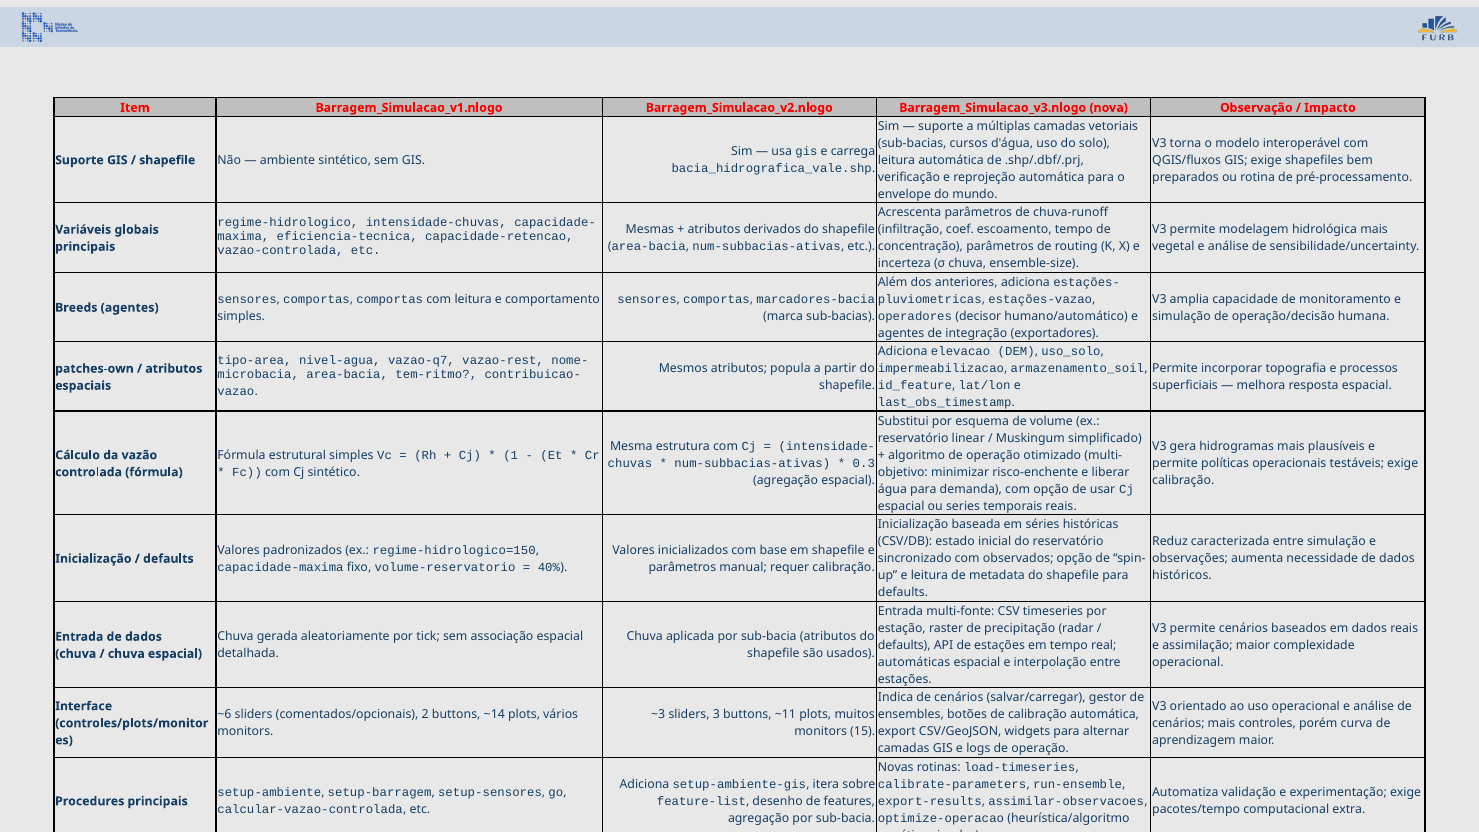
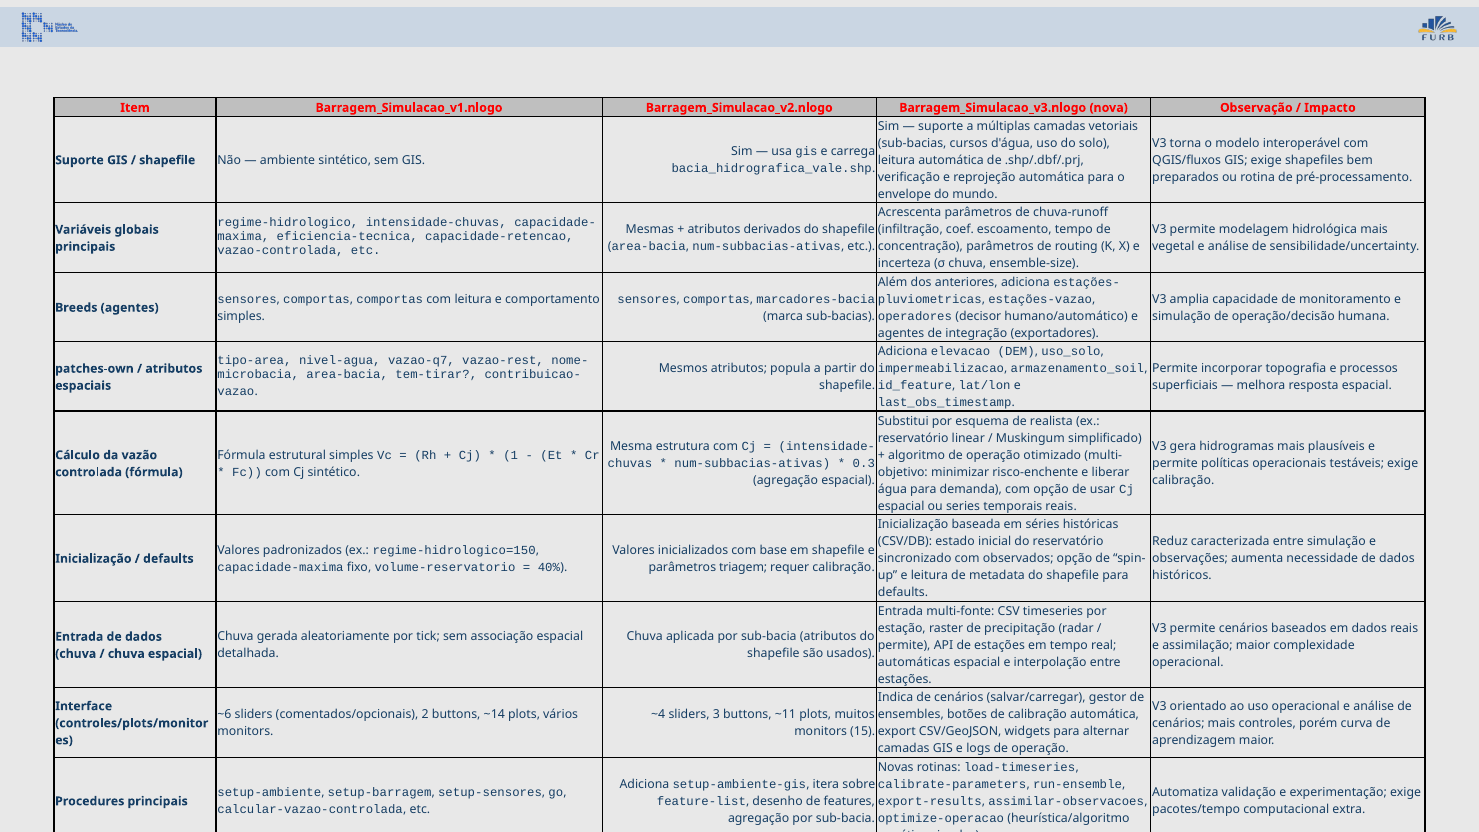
tem-ritmo: tem-ritmo -> tem-tirar
volume: volume -> realista
manual: manual -> triagem
defaults at (904, 645): defaults -> permite
~3: ~3 -> ~4
